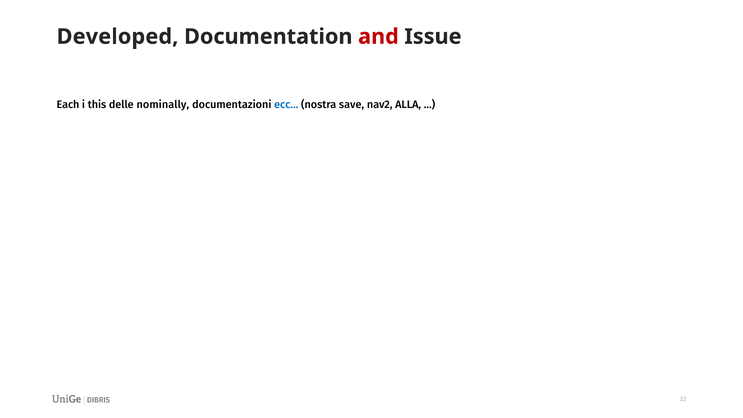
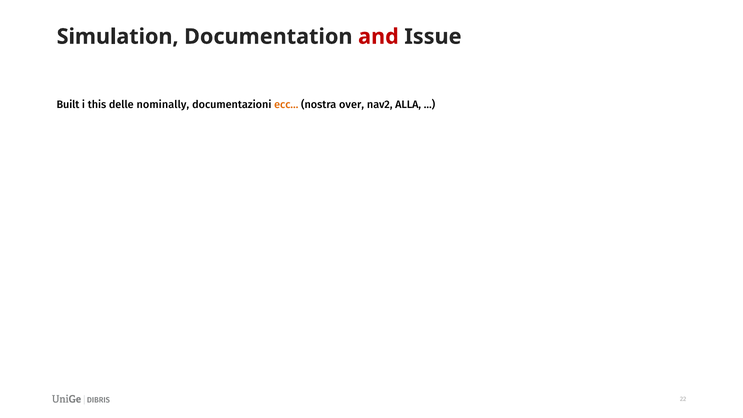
Developed: Developed -> Simulation
Each: Each -> Built
ecc… colour: blue -> orange
save: save -> over
